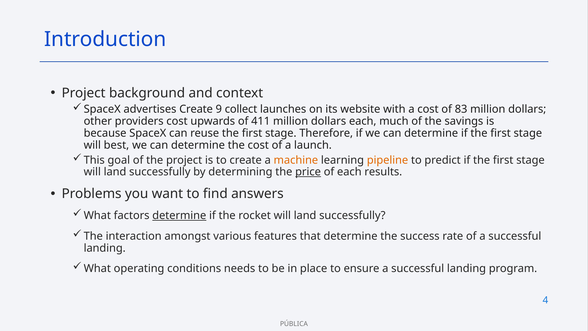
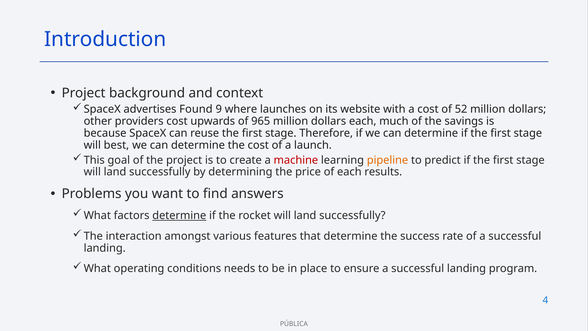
advertises Create: Create -> Found
collect: collect -> where
83: 83 -> 52
411: 411 -> 965
machine colour: orange -> red
price underline: present -> none
